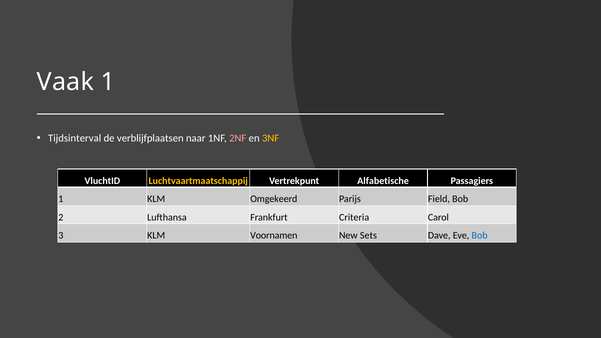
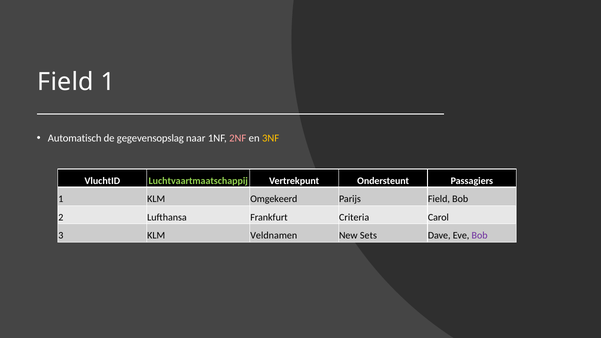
Vaak at (66, 82): Vaak -> Field
Tijdsinterval: Tijdsinterval -> Automatisch
verblijfplaatsen: verblijfplaatsen -> gegevensopslag
Luchtvaartmaatschappij colour: yellow -> light green
Alfabetische: Alfabetische -> Ondersteunt
Voornamen: Voornamen -> Veldnamen
Bob at (480, 236) colour: blue -> purple
